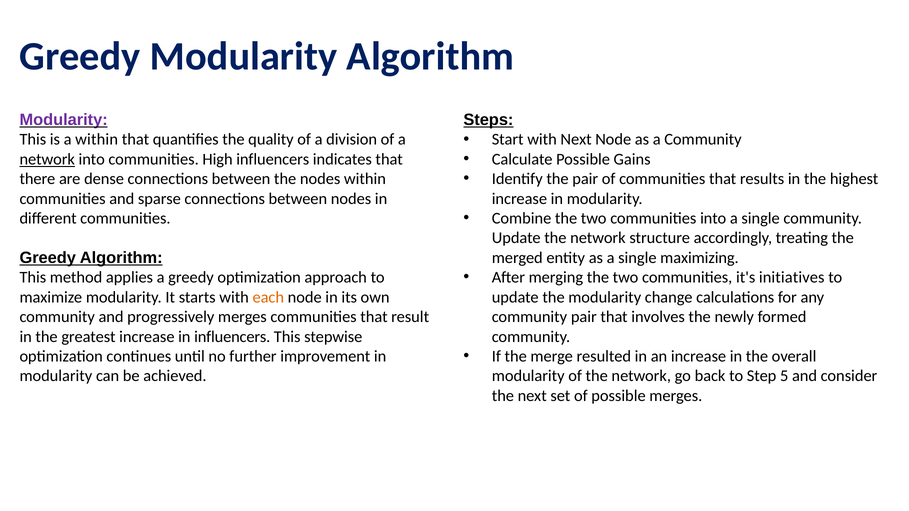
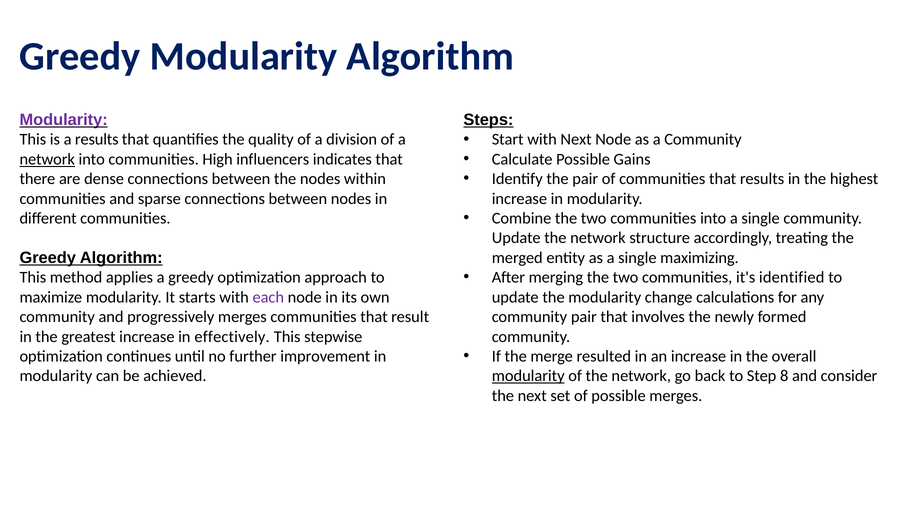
a within: within -> results
initiatives: initiatives -> identified
each colour: orange -> purple
in influencers: influencers -> effectively
modularity at (528, 376) underline: none -> present
5: 5 -> 8
